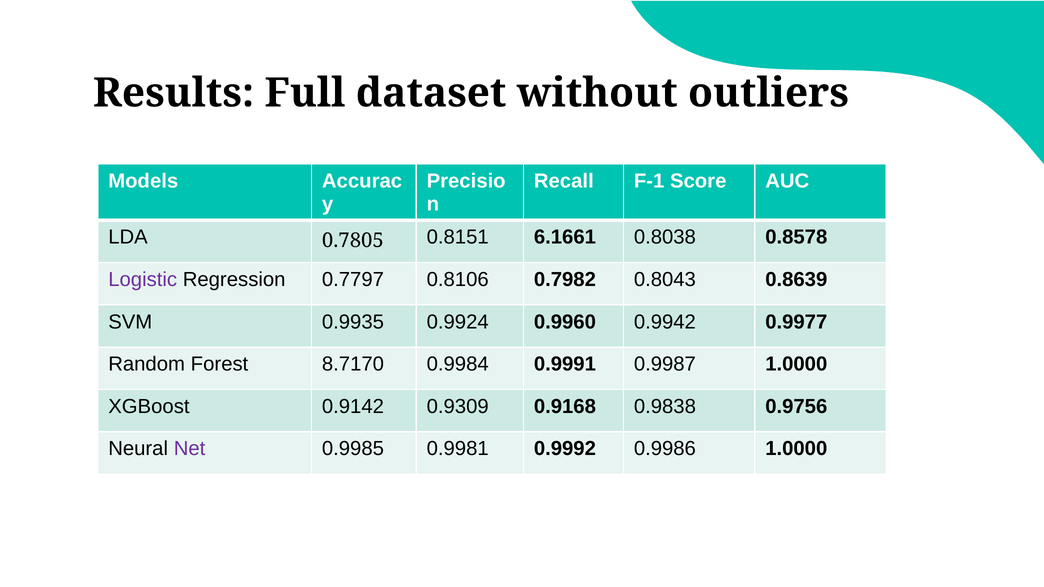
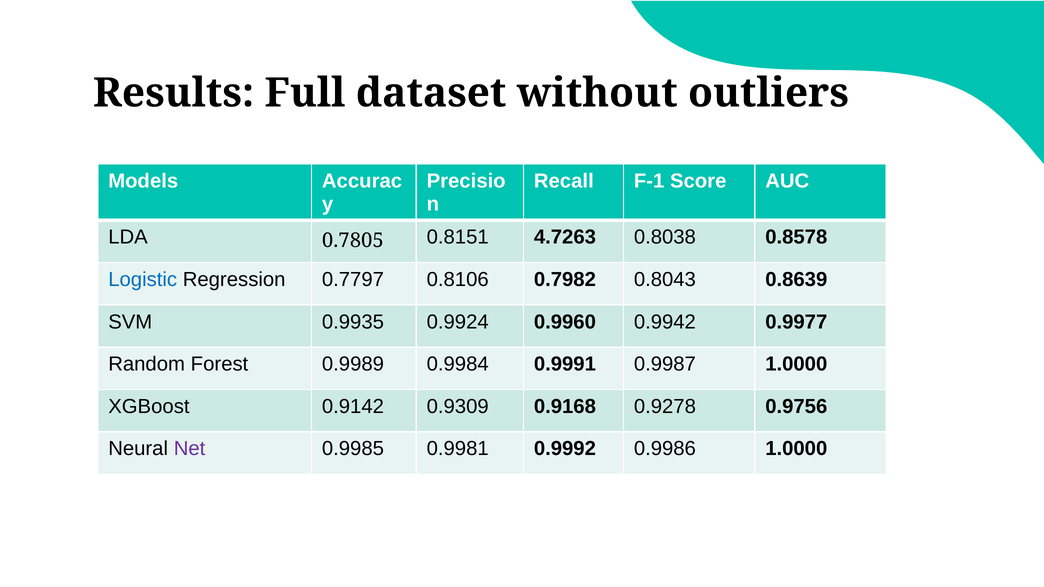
6.1661: 6.1661 -> 4.7263
Logistic colour: purple -> blue
8.7170: 8.7170 -> 0.9989
0.9838: 0.9838 -> 0.9278
